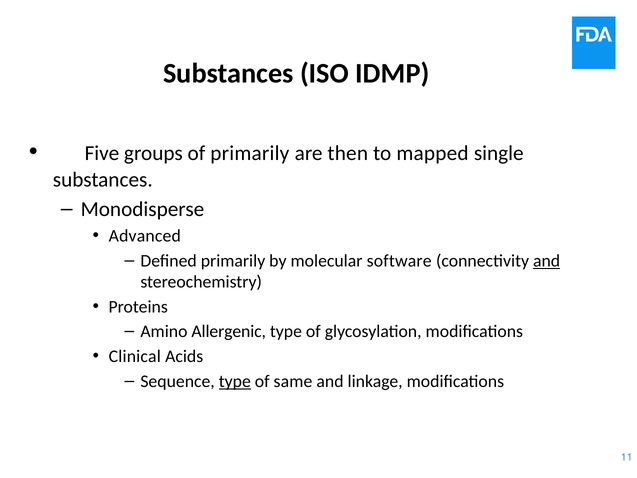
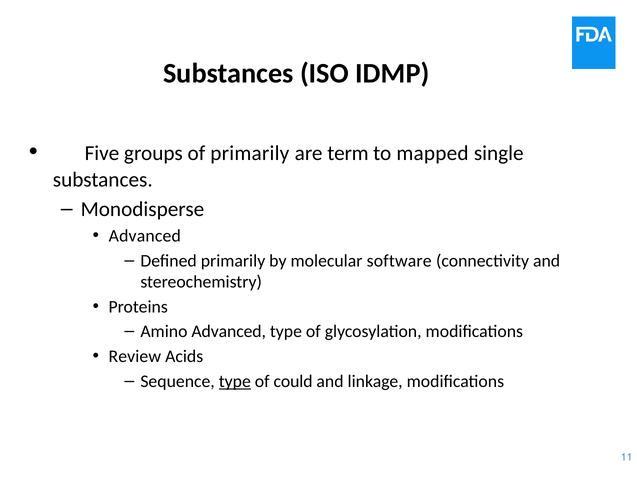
then: then -> term
and at (547, 261) underline: present -> none
Amino Allergenic: Allergenic -> Advanced
Clinical: Clinical -> Review
same: same -> could
